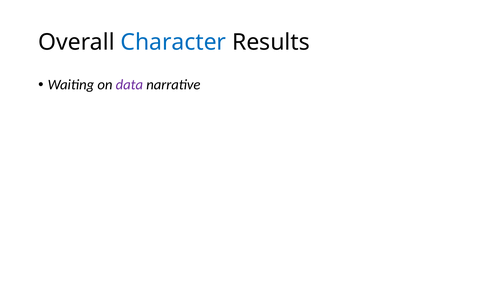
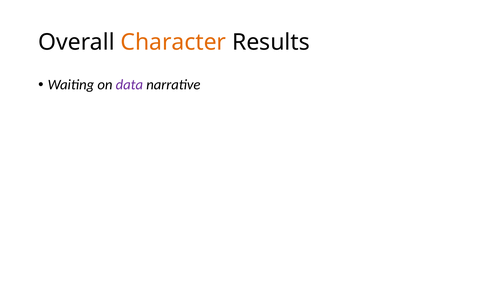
Character colour: blue -> orange
